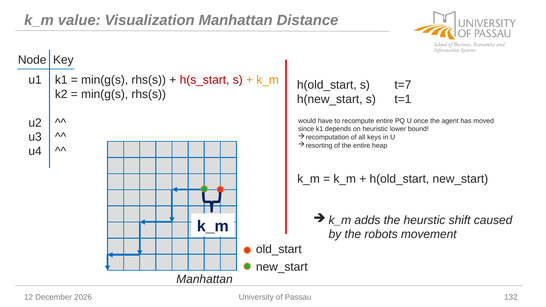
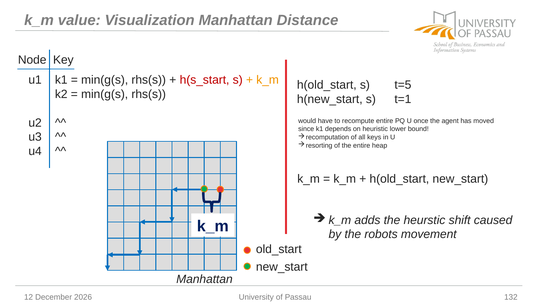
t=7: t=7 -> t=5
